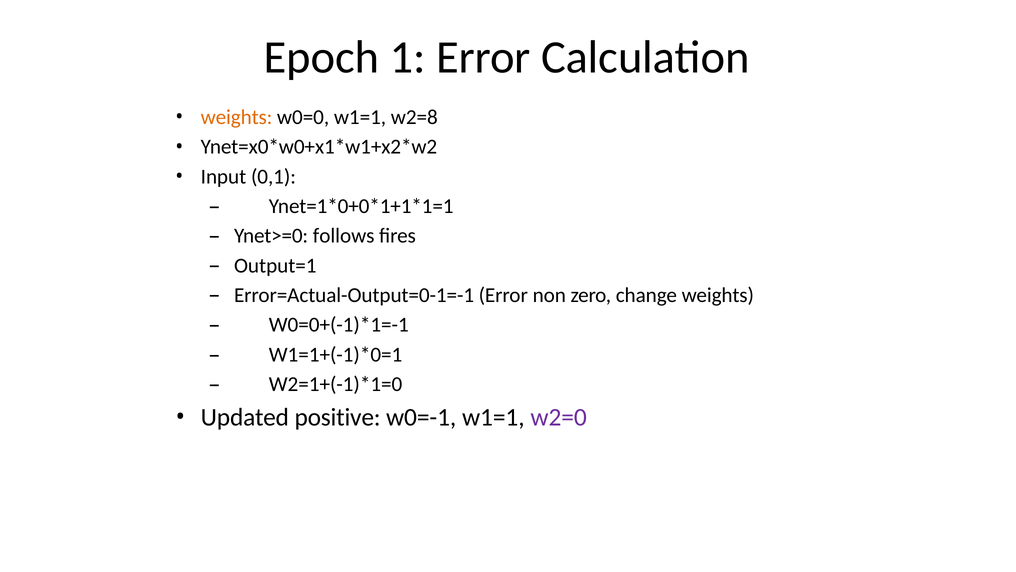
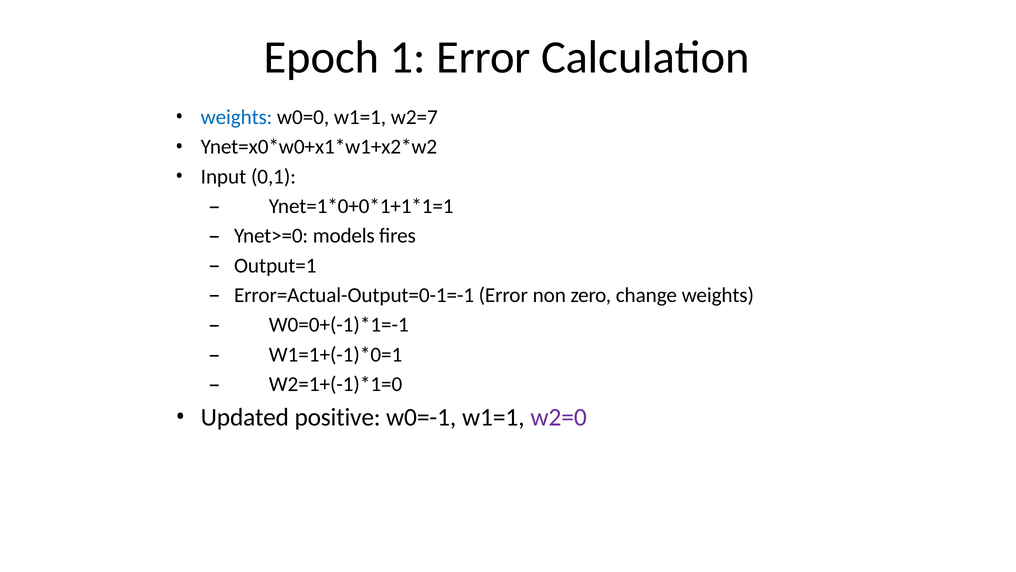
weights at (237, 117) colour: orange -> blue
w2=8: w2=8 -> w2=7
follows: follows -> models
